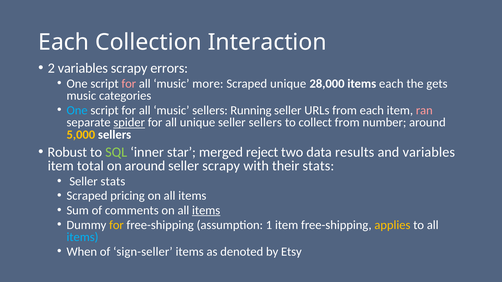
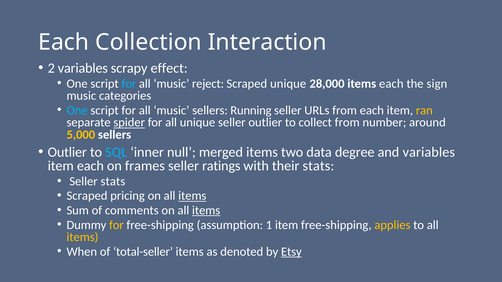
errors: errors -> effect
for at (129, 84) colour: pink -> light blue
more: more -> reject
gets: gets -> sign
ran colour: pink -> yellow
seller sellers: sellers -> outlier
Robust at (67, 152): Robust -> Outlier
SQL colour: light green -> light blue
star: star -> null
merged reject: reject -> items
results: results -> degree
item total: total -> each
on around: around -> frames
seller scrapy: scrapy -> ratings
items at (192, 196) underline: none -> present
items at (82, 237) colour: light blue -> yellow
sign-seller: sign-seller -> total-seller
Etsy underline: none -> present
